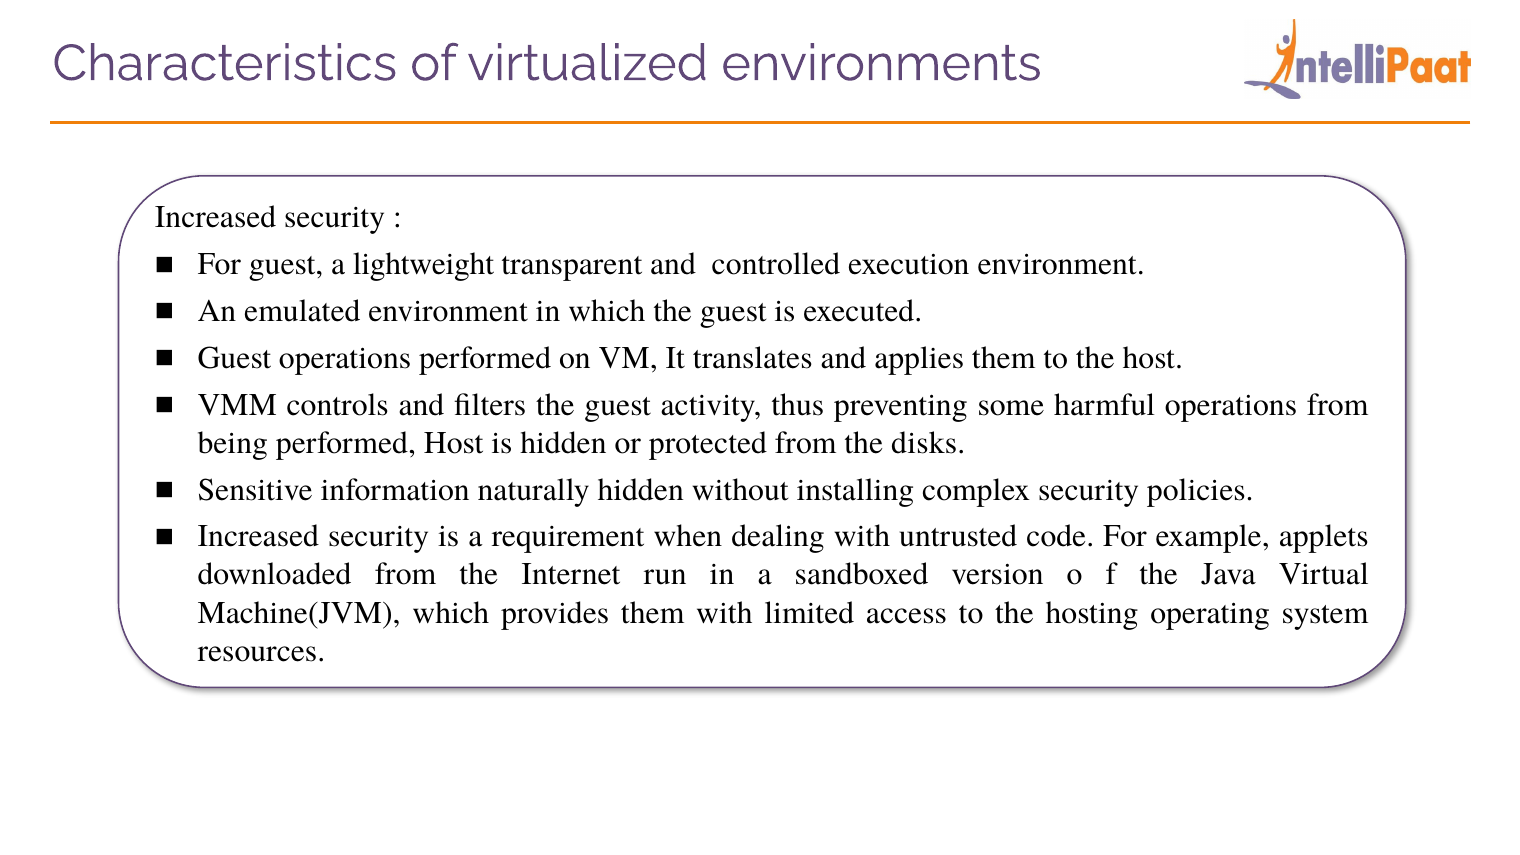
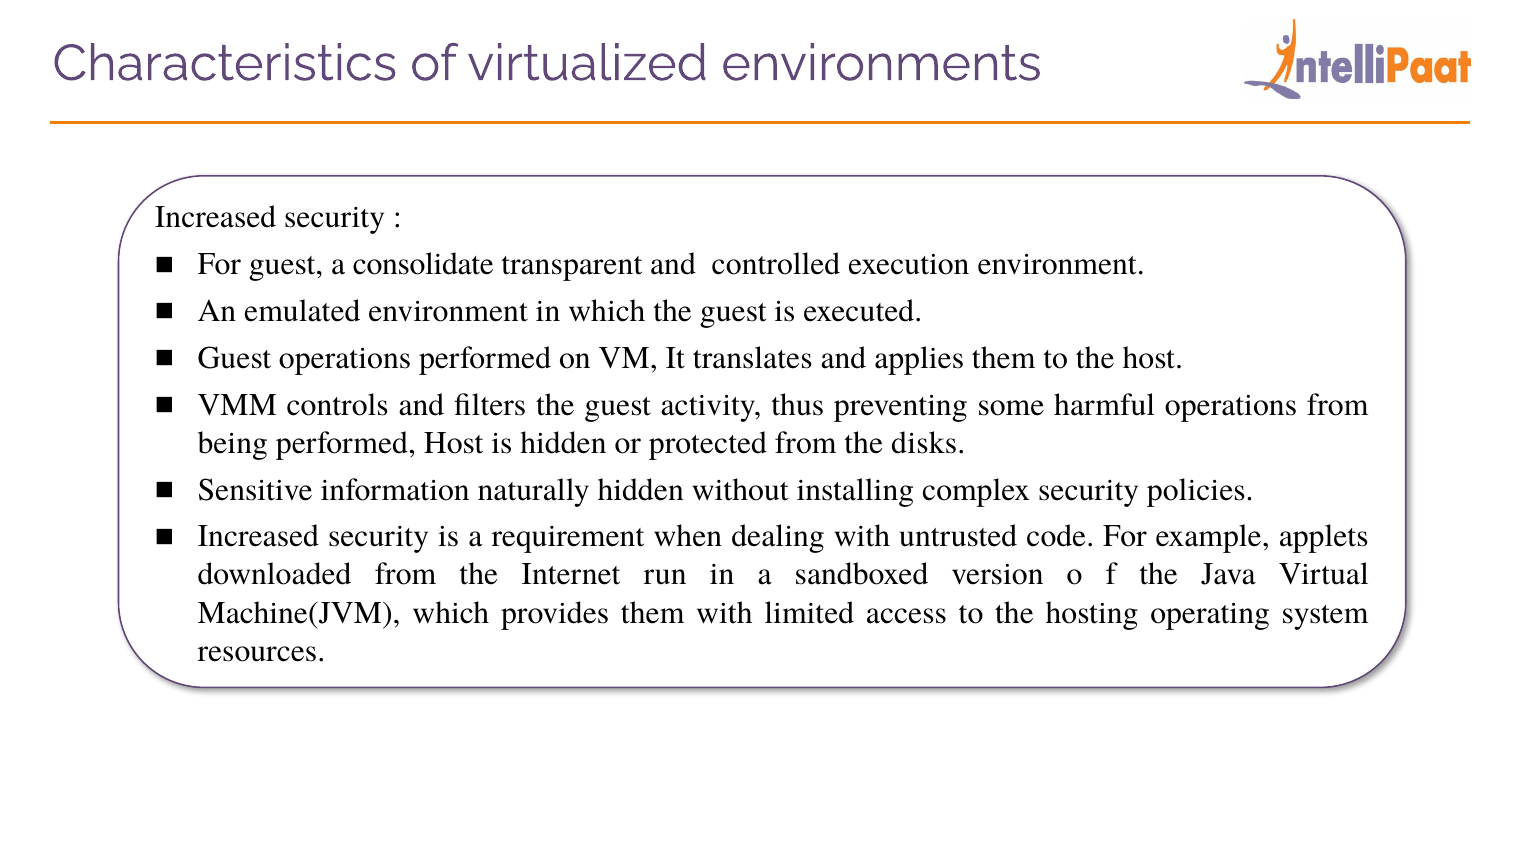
lightweight: lightweight -> consolidate
